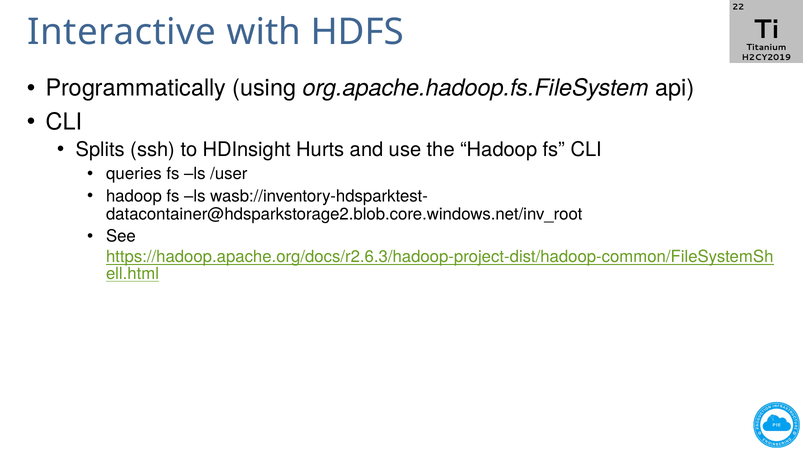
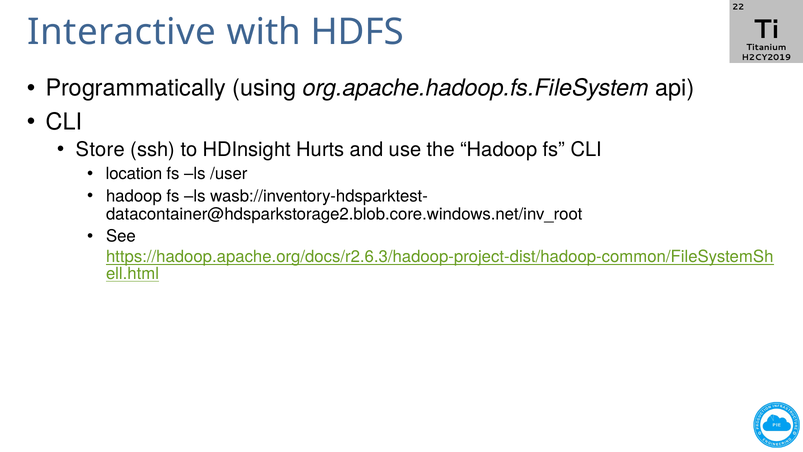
Splits: Splits -> Store
queries: queries -> location
